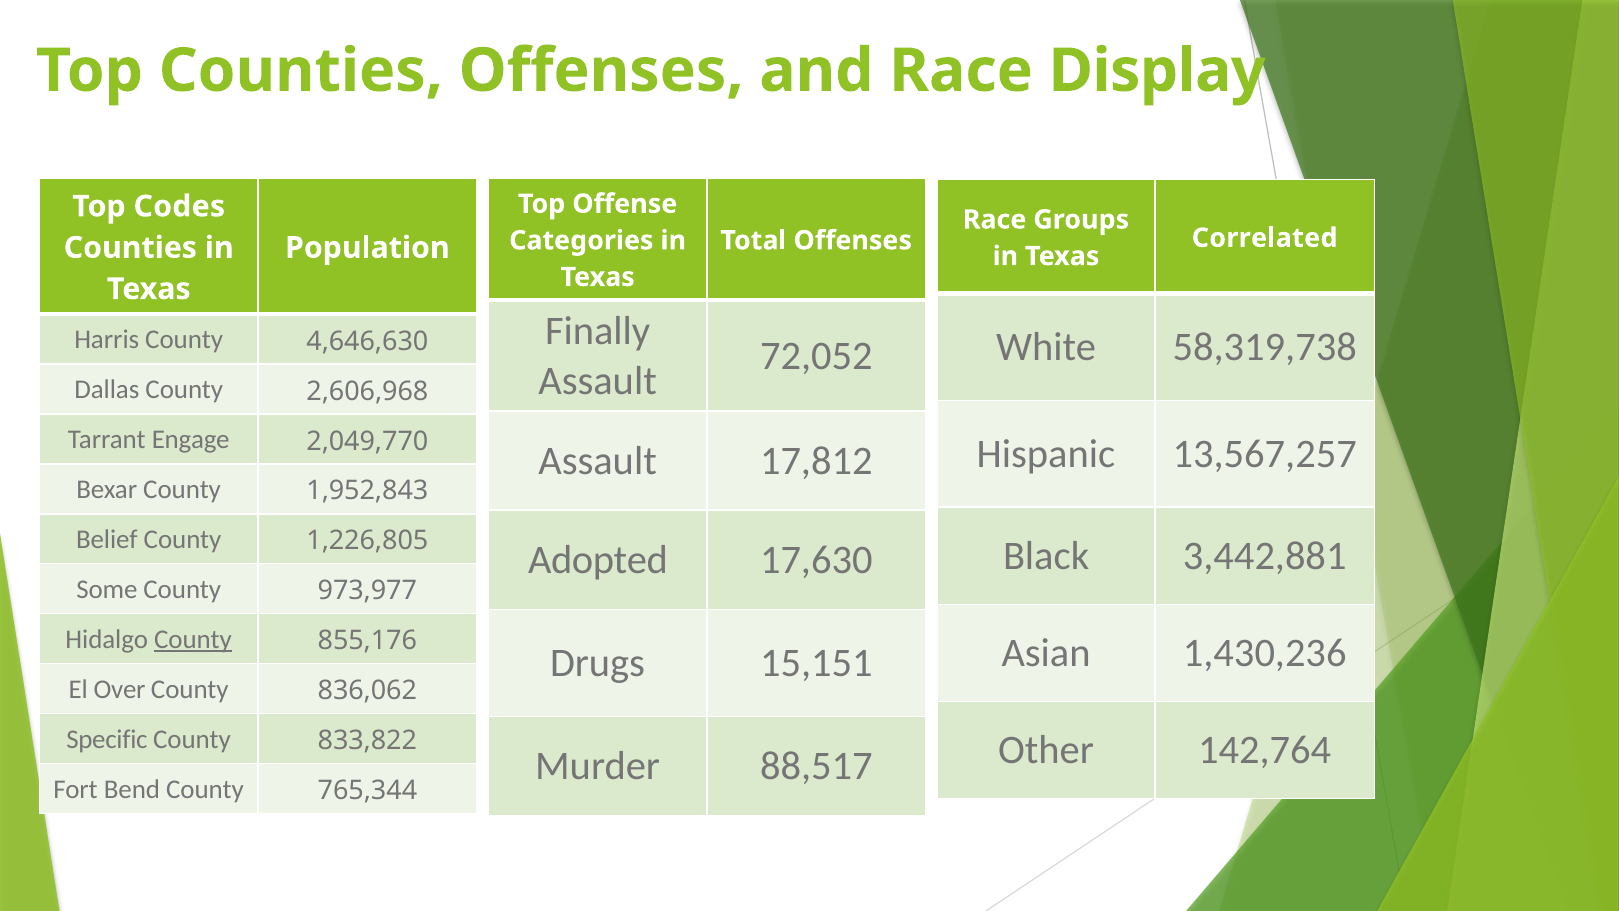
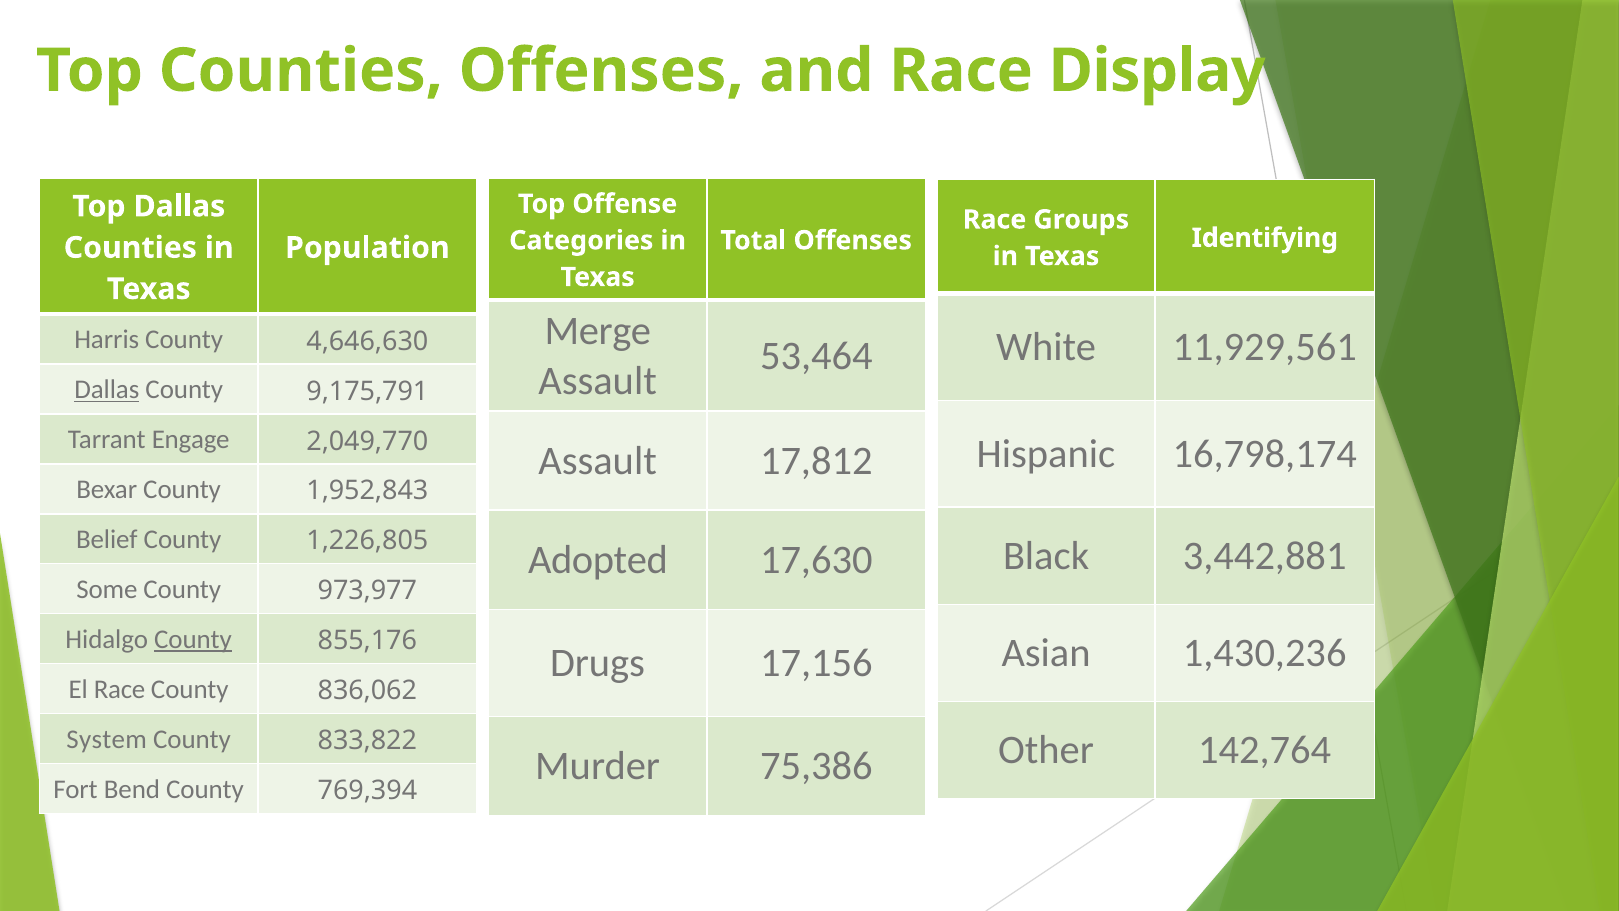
Top Codes: Codes -> Dallas
Correlated: Correlated -> Identifying
Finally: Finally -> Merge
58,319,738: 58,319,738 -> 11,929,561
72,052: 72,052 -> 53,464
Dallas at (107, 390) underline: none -> present
2,606,968: 2,606,968 -> 9,175,791
13,567,257: 13,567,257 -> 16,798,174
15,151: 15,151 -> 17,156
El Over: Over -> Race
Specific: Specific -> System
88,517: 88,517 -> 75,386
765,344: 765,344 -> 769,394
